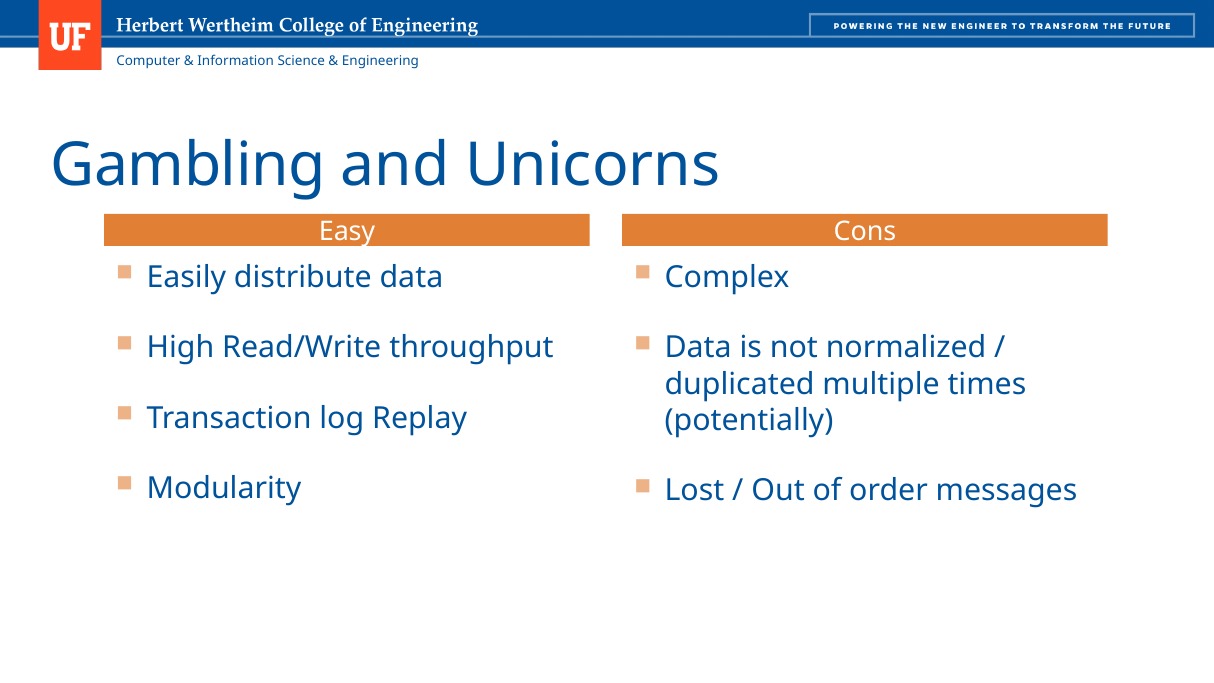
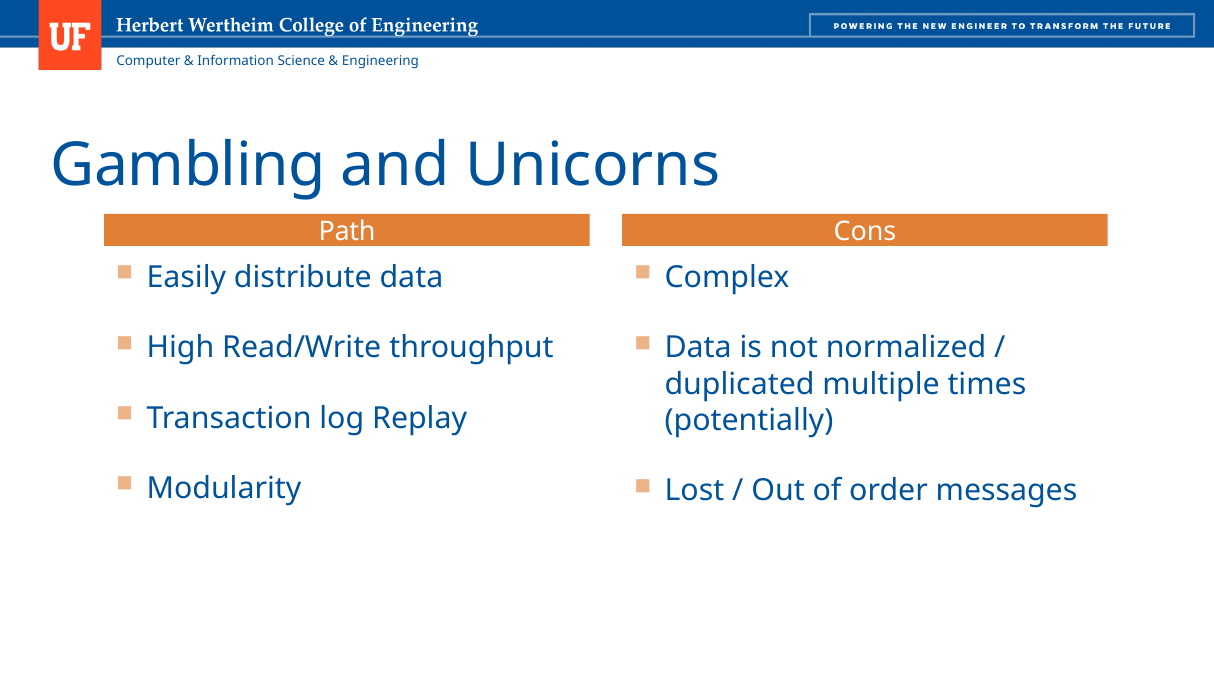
Easy: Easy -> Path
